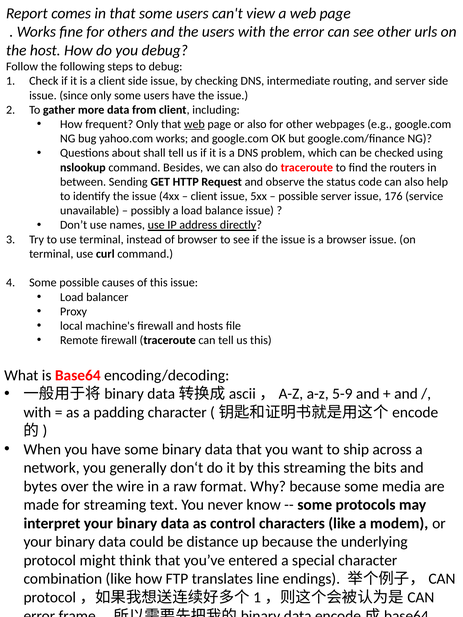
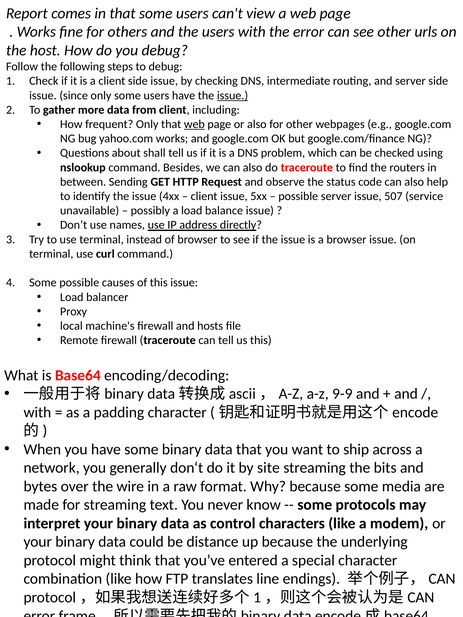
issue at (232, 95) underline: none -> present
176: 176 -> 507
5-9: 5-9 -> 9-9
by this: this -> site
